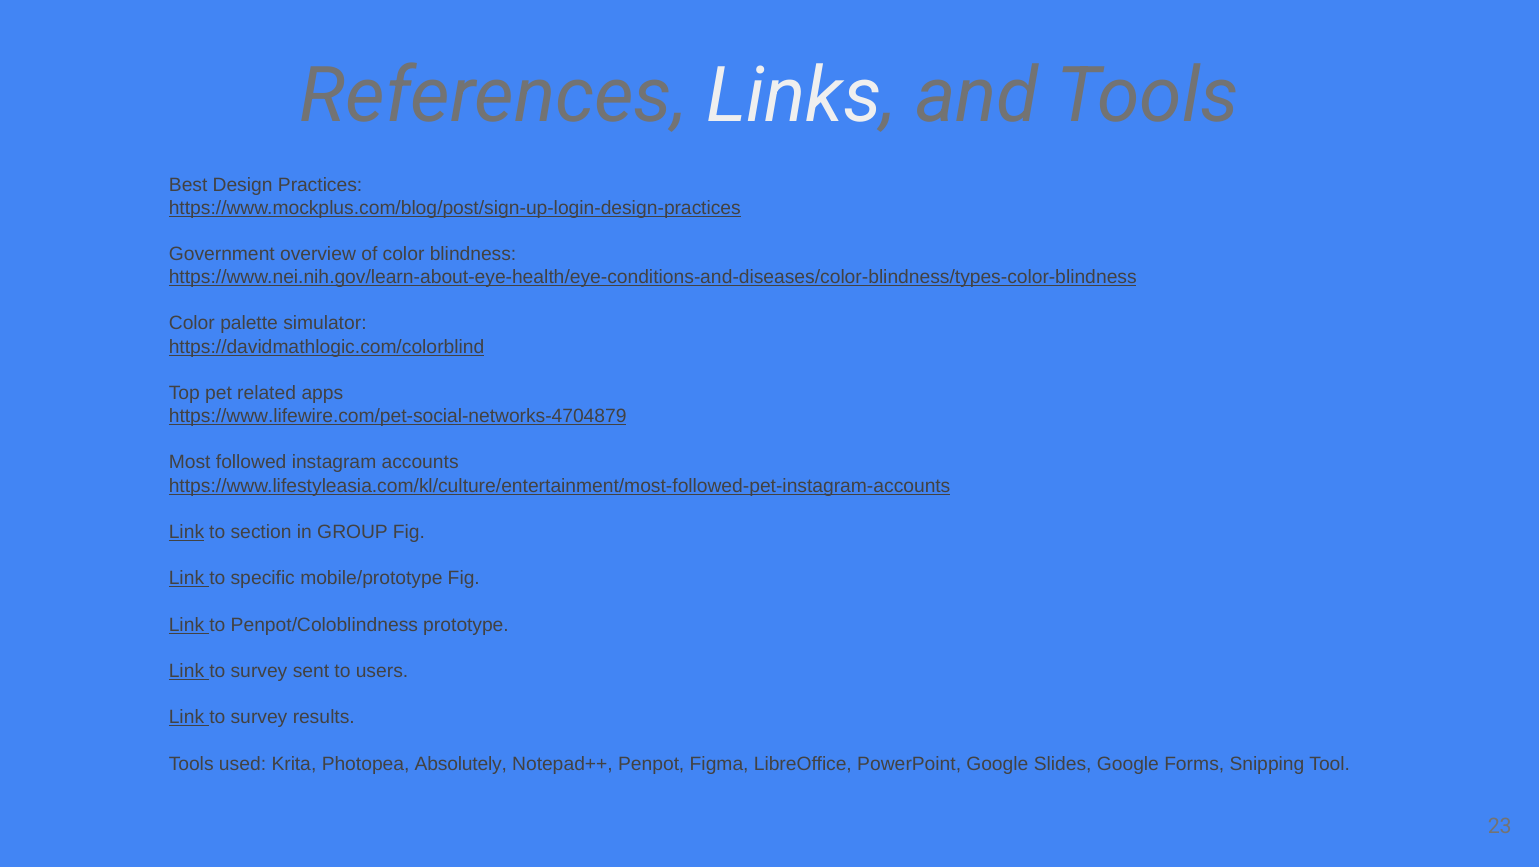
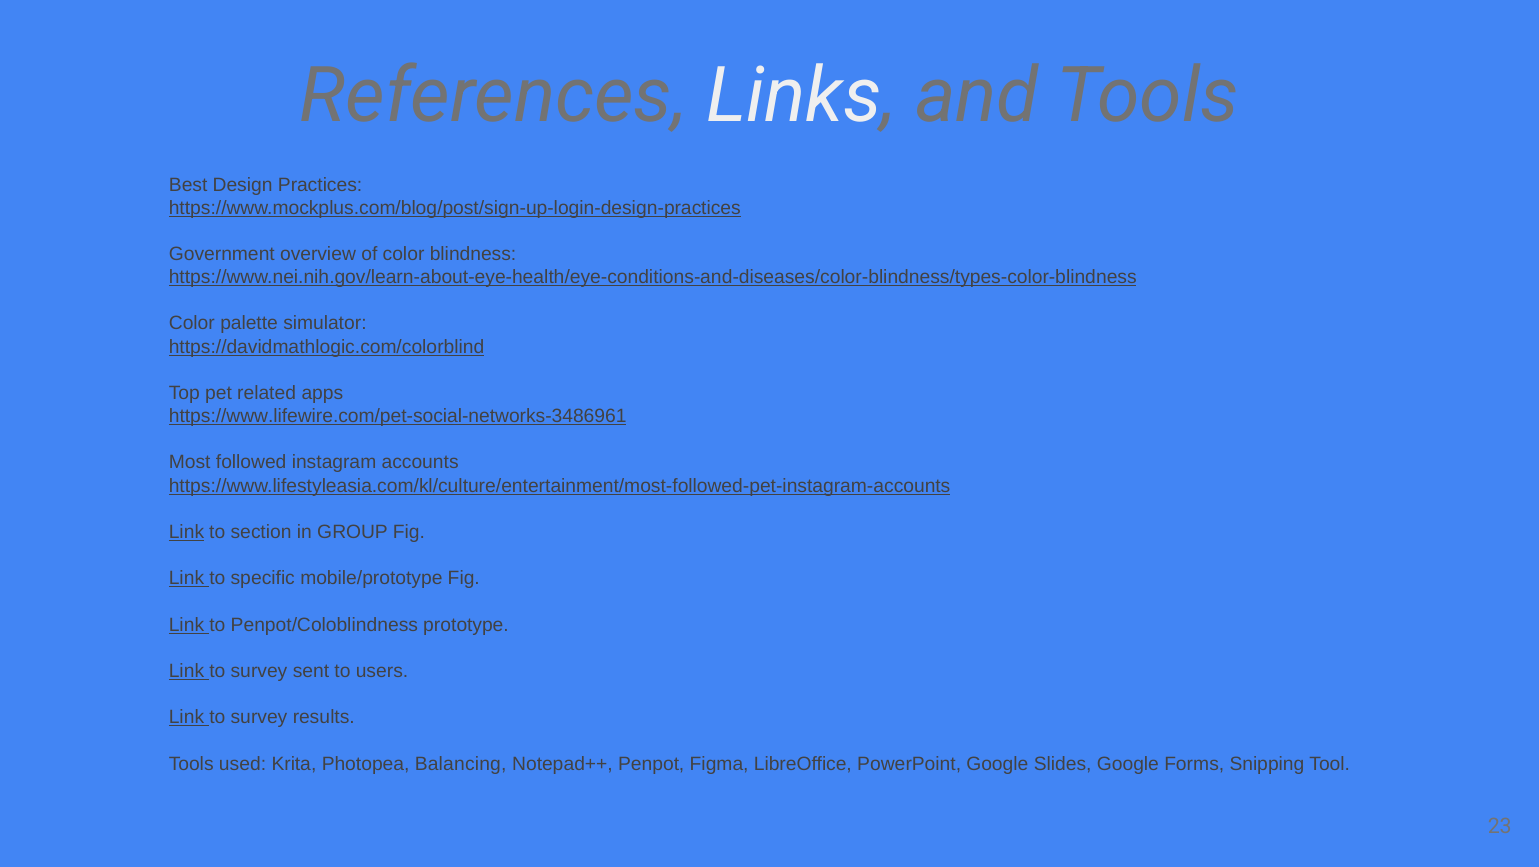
https://www.lifewire.com/pet-social-networks-4704879: https://www.lifewire.com/pet-social-networks-4704879 -> https://www.lifewire.com/pet-social-networks-3486961
Absolutely: Absolutely -> Balancing
